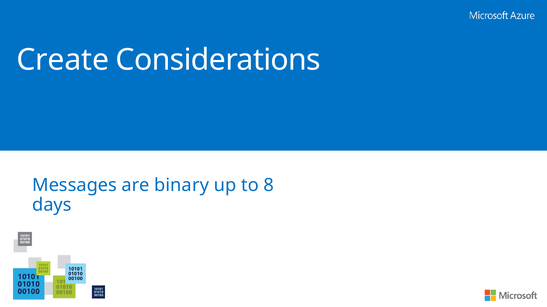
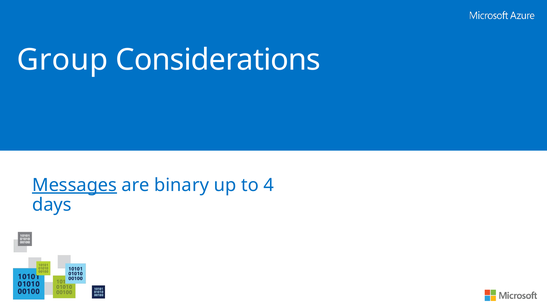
Create: Create -> Group
Messages underline: none -> present
8: 8 -> 4
